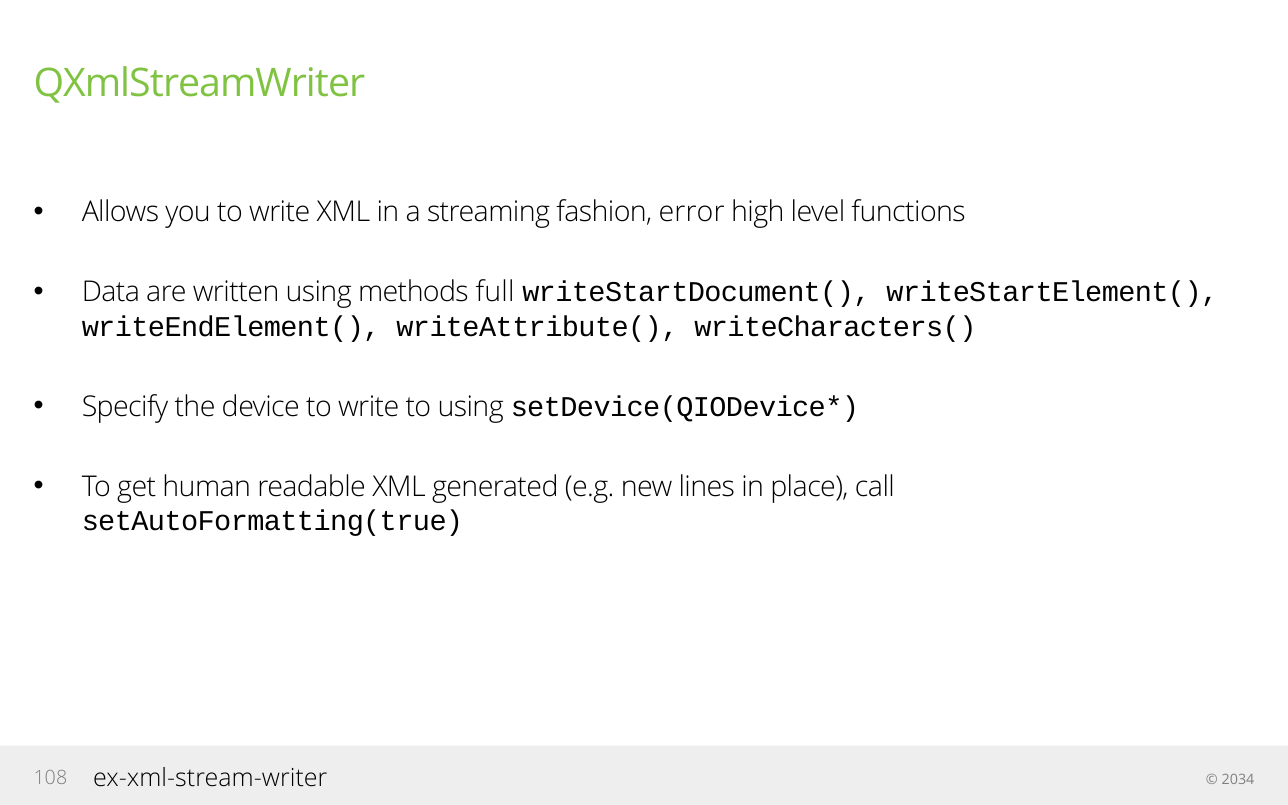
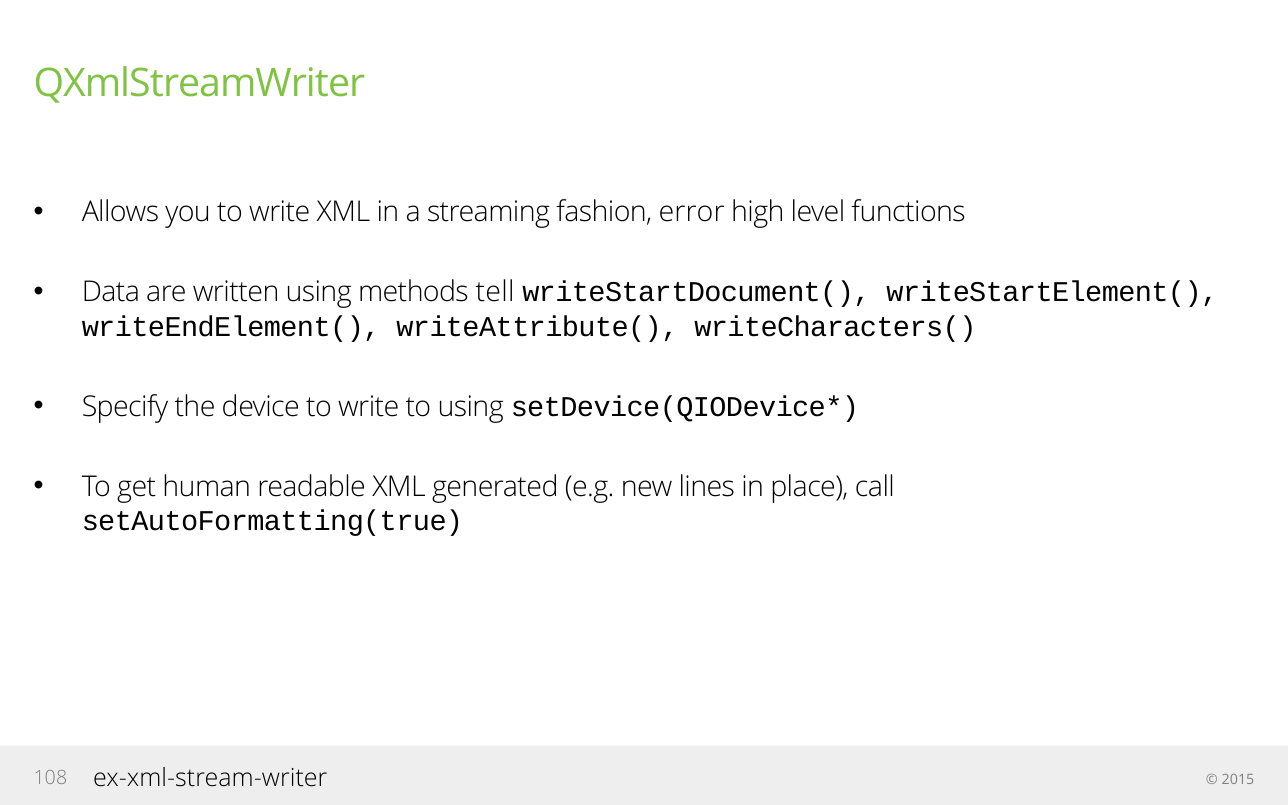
full: full -> tell
2034: 2034 -> 2015
